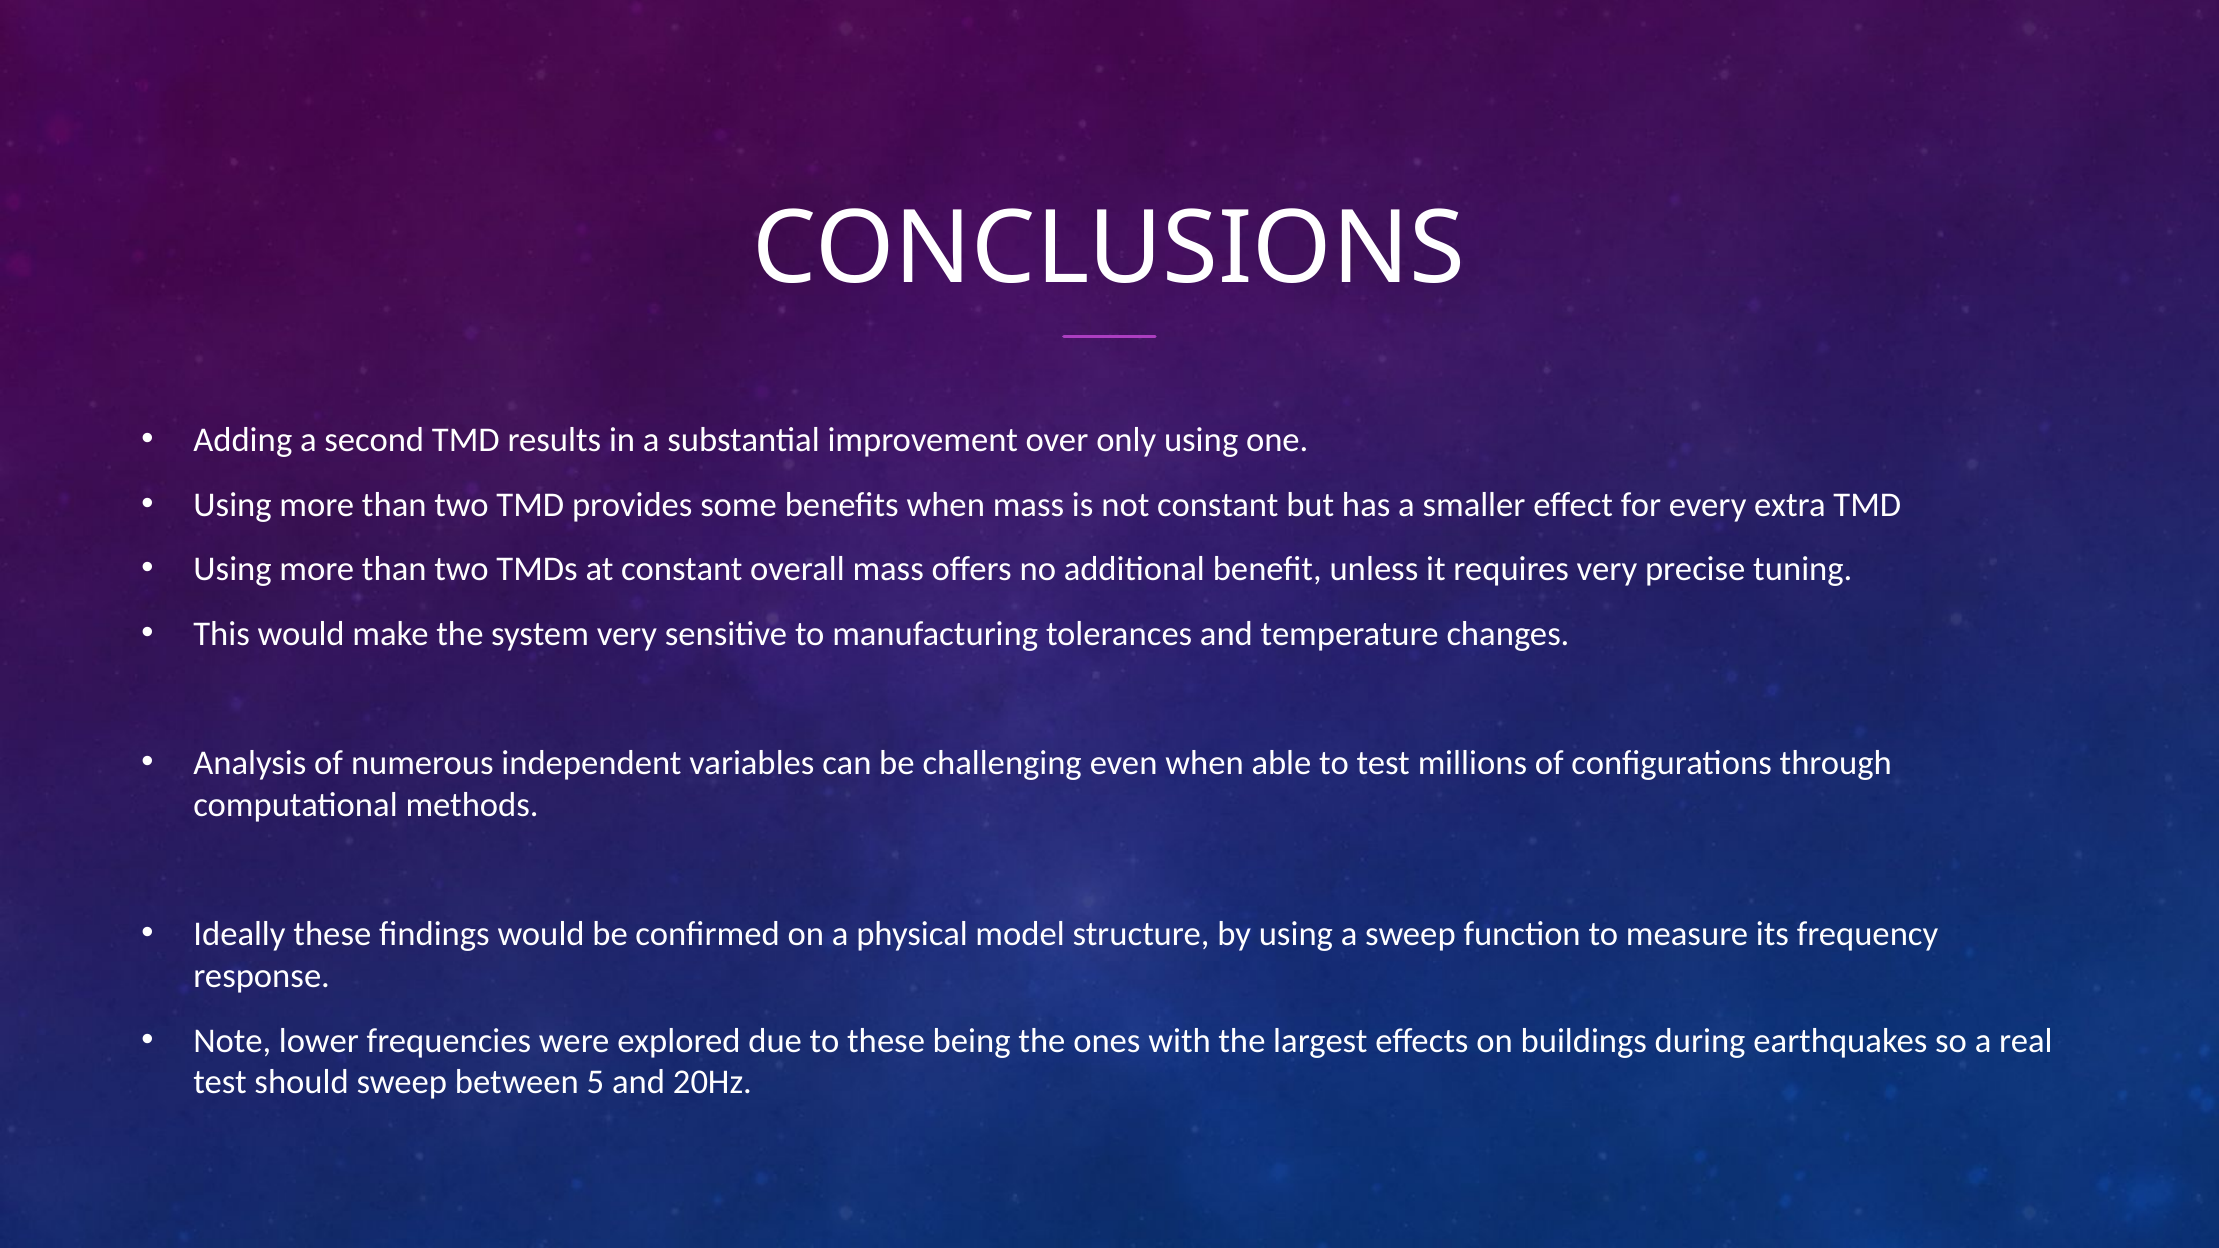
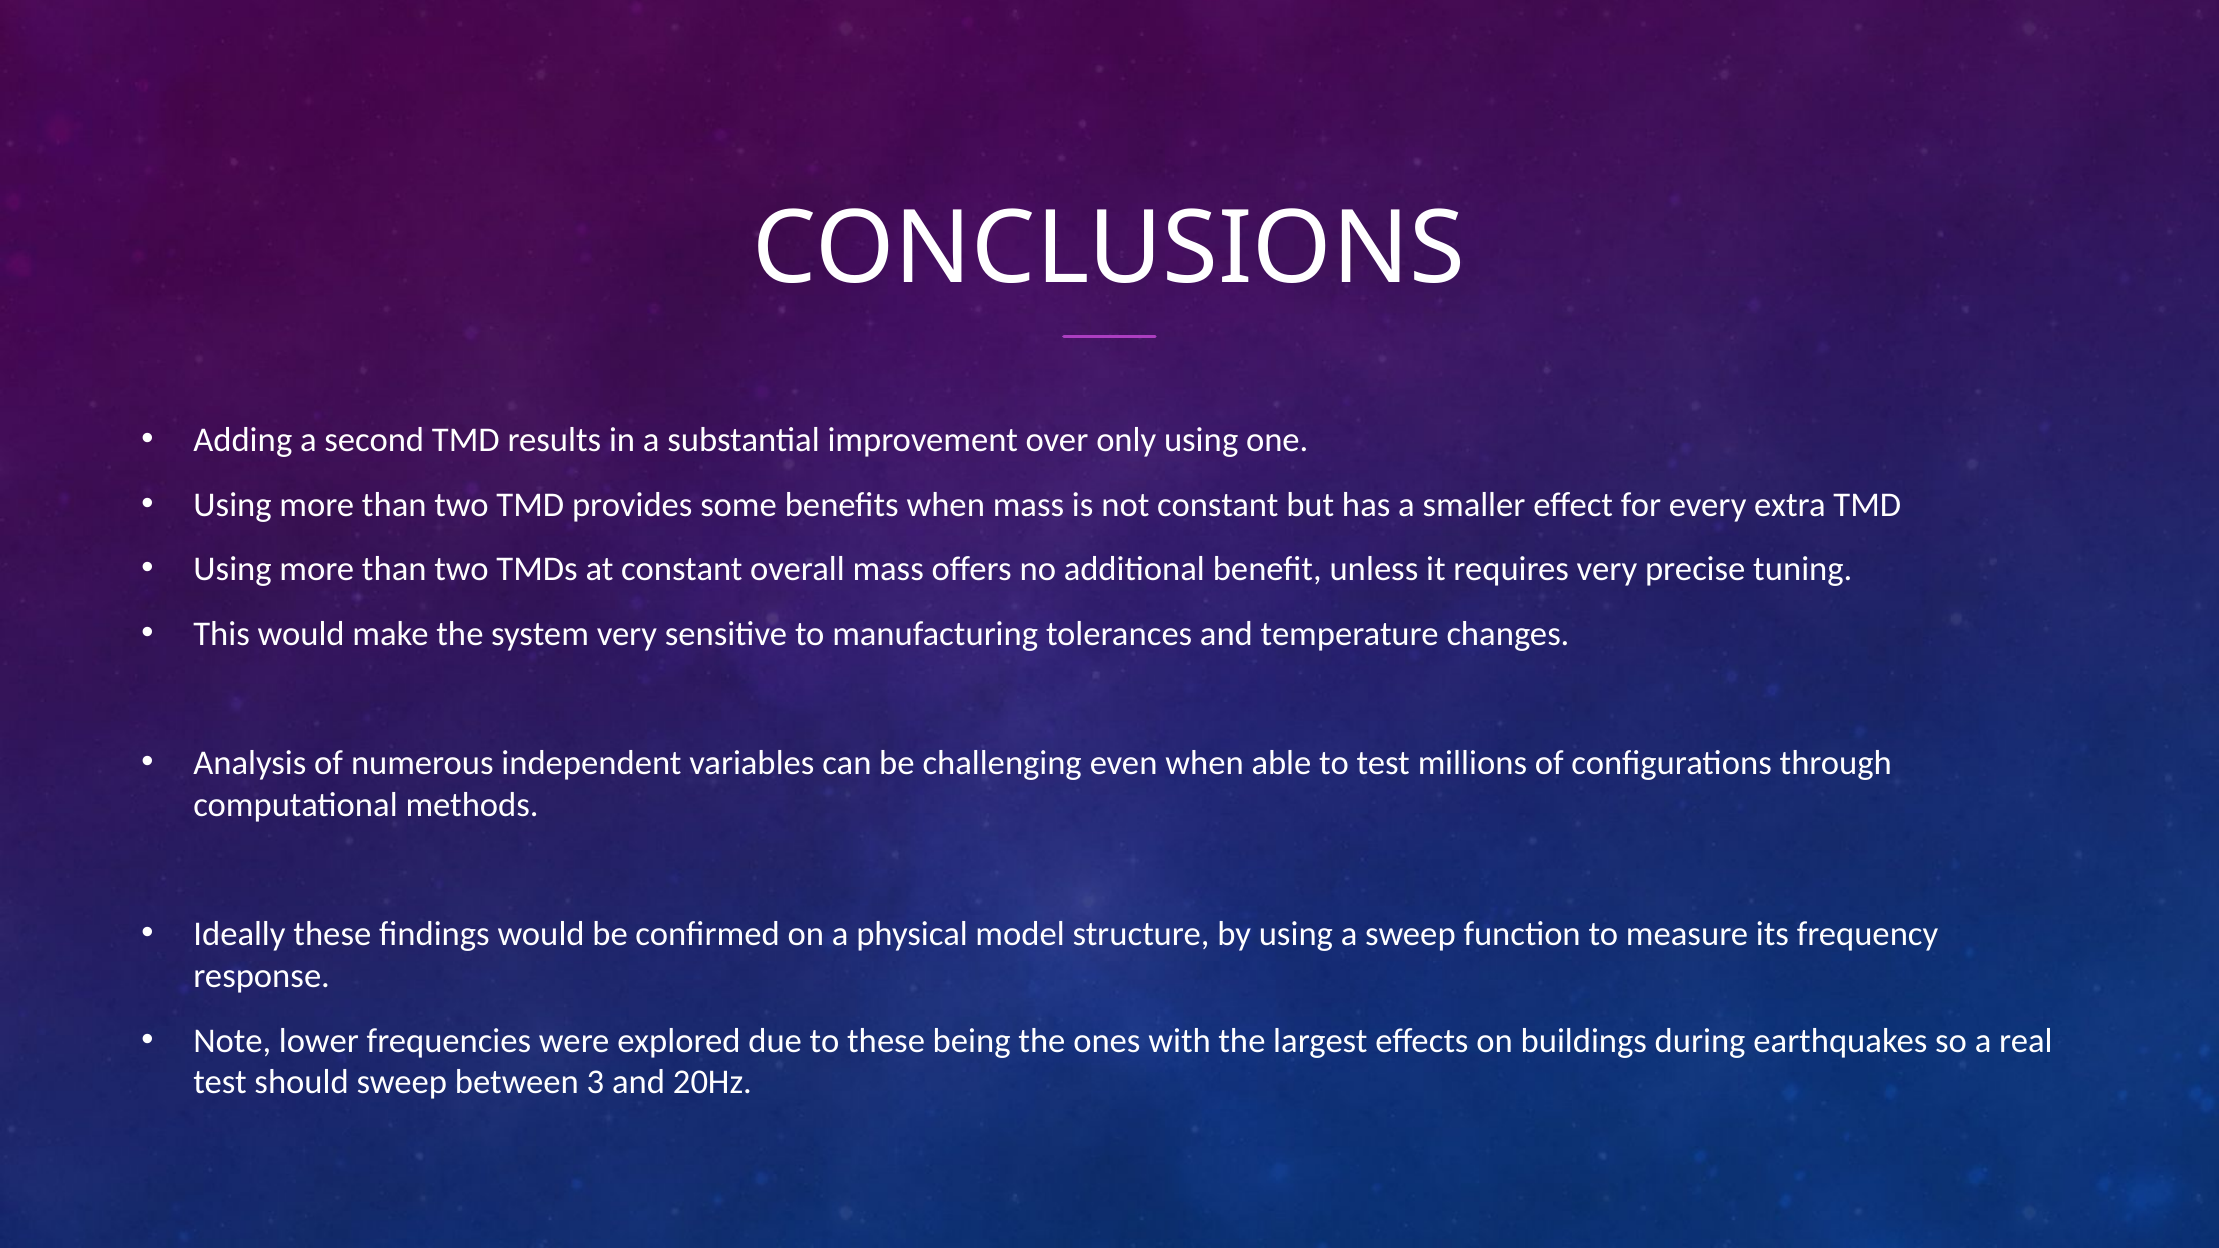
5: 5 -> 3
